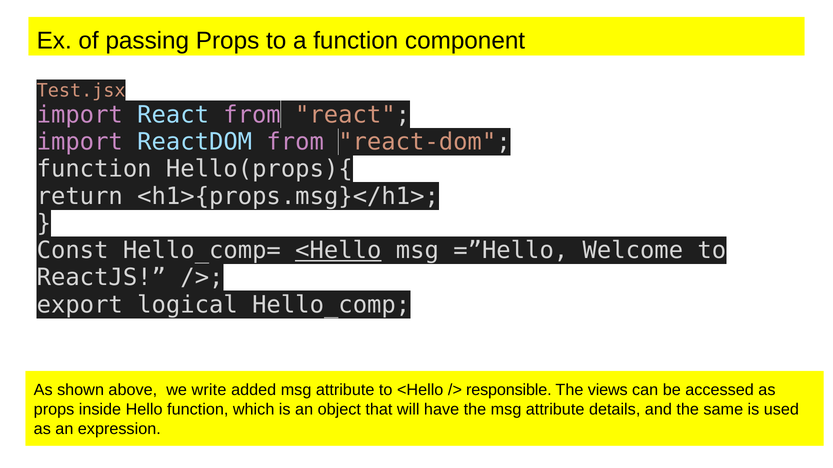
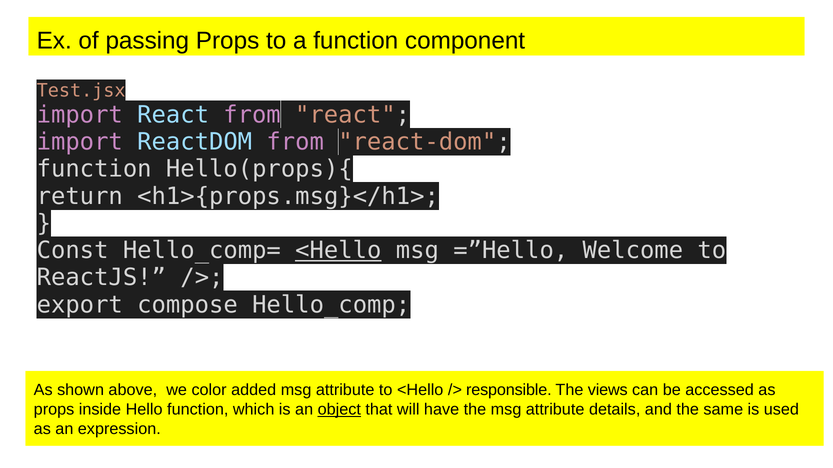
logical: logical -> compose
write: write -> color
object underline: none -> present
